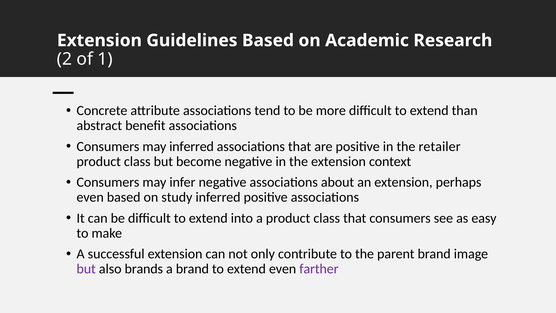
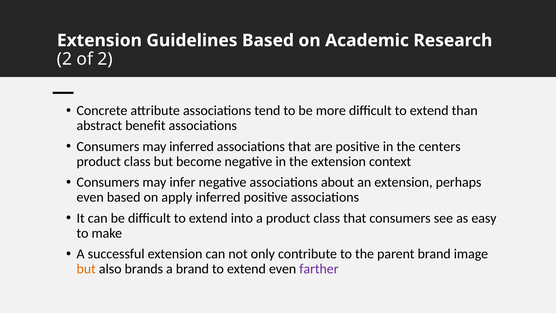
of 1: 1 -> 2
retailer: retailer -> centers
study: study -> apply
but at (86, 269) colour: purple -> orange
